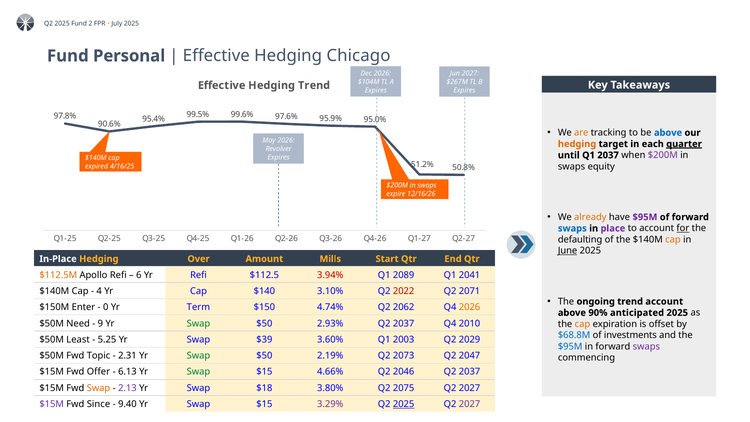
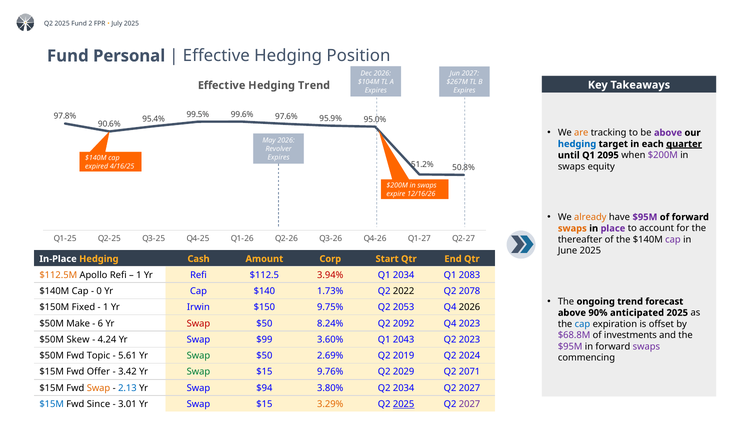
Chicago: Chicago -> Position
above at (668, 133) colour: blue -> purple
hedging at (577, 144) colour: orange -> blue
Q1 2037: 2037 -> 2095
swaps at (572, 228) colour: blue -> orange
for underline: present -> none
defaulting: defaulting -> thereafter
cap at (673, 240) colour: orange -> purple
June underline: present -> none
Over: Over -> Cash
Mills: Mills -> Corp
6 at (139, 275): 6 -> 1
Q1 2089: 2089 -> 2034
2041: 2041 -> 2083
4: 4 -> 0
3.10%: 3.10% -> 1.73%
2022 colour: red -> black
2071: 2071 -> 2078
trend account: account -> forecast
Enter: Enter -> Fixed
0 at (106, 307): 0 -> 1
Term: Term -> Irwin
4.74%: 4.74% -> 9.75%
2062: 2062 -> 2053
2026 at (470, 307) colour: orange -> black
Need: Need -> Make
9: 9 -> 6
Swap at (198, 323) colour: green -> red
2.93%: 2.93% -> 8.24%
2037 at (404, 323): 2037 -> 2092
Q4 2010: 2010 -> 2023
cap at (582, 324) colour: orange -> blue
$68.8M colour: blue -> purple
Least: Least -> Skew
5.25: 5.25 -> 4.24
$39: $39 -> $99
2003: 2003 -> 2043
Q2 2029: 2029 -> 2023
$95M at (570, 346) colour: blue -> purple
2.31: 2.31 -> 5.61
2.19%: 2.19% -> 2.69%
2073: 2073 -> 2019
2047: 2047 -> 2024
6.13: 6.13 -> 3.42
4.66%: 4.66% -> 9.76%
2046: 2046 -> 2029
2037 at (470, 372): 2037 -> 2071
2.13 colour: purple -> blue
$18: $18 -> $94
Q2 2075: 2075 -> 2034
$15M at (52, 404) colour: purple -> blue
9.40: 9.40 -> 3.01
3.29% colour: purple -> orange
